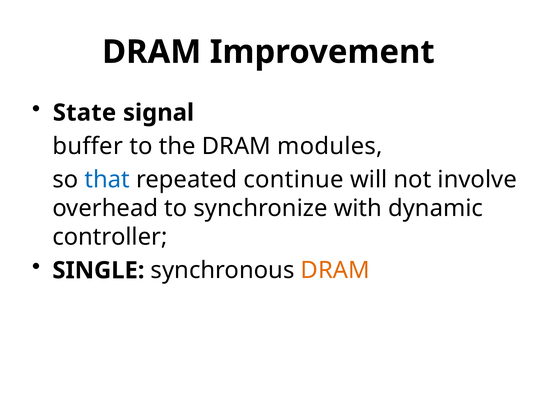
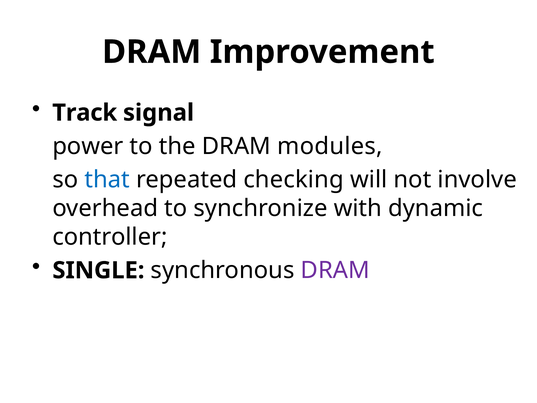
State: State -> Track
buffer: buffer -> power
continue: continue -> checking
DRAM at (335, 270) colour: orange -> purple
